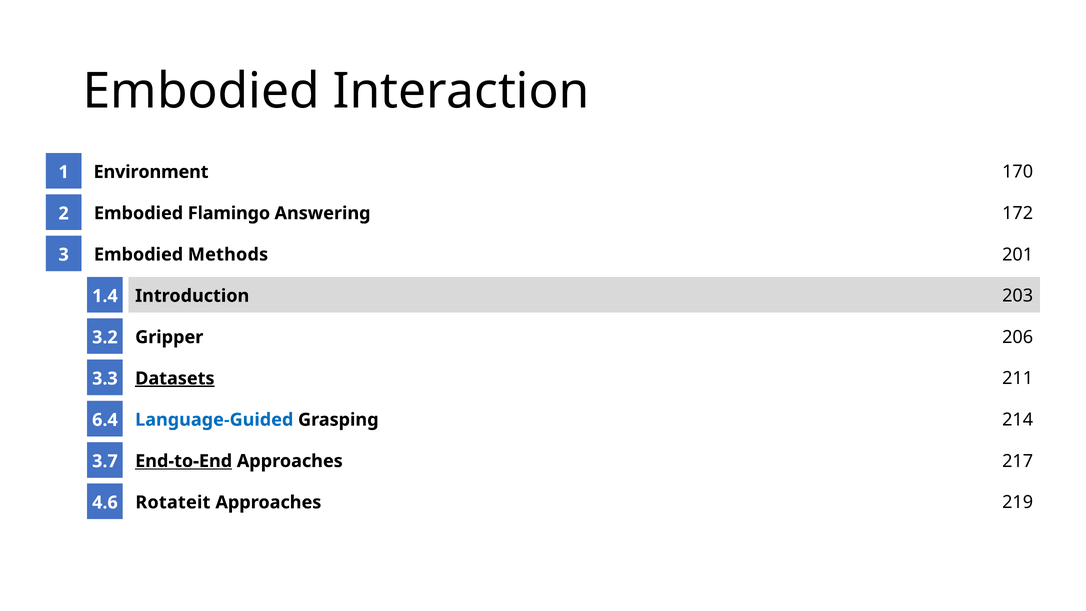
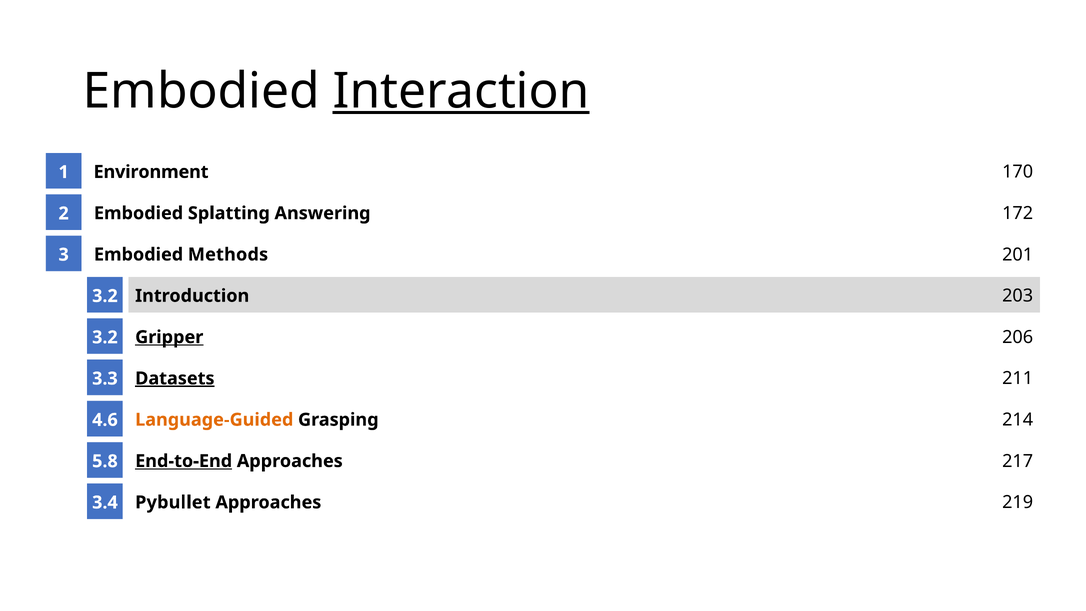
Interaction underline: none -> present
Flamingo: Flamingo -> Splatting
1.4 at (105, 296): 1.4 -> 3.2
Gripper underline: none -> present
Language-Guided colour: blue -> orange
6.4: 6.4 -> 4.6
3.7: 3.7 -> 5.8
Rotateit: Rotateit -> Pybullet
4.6: 4.6 -> 3.4
